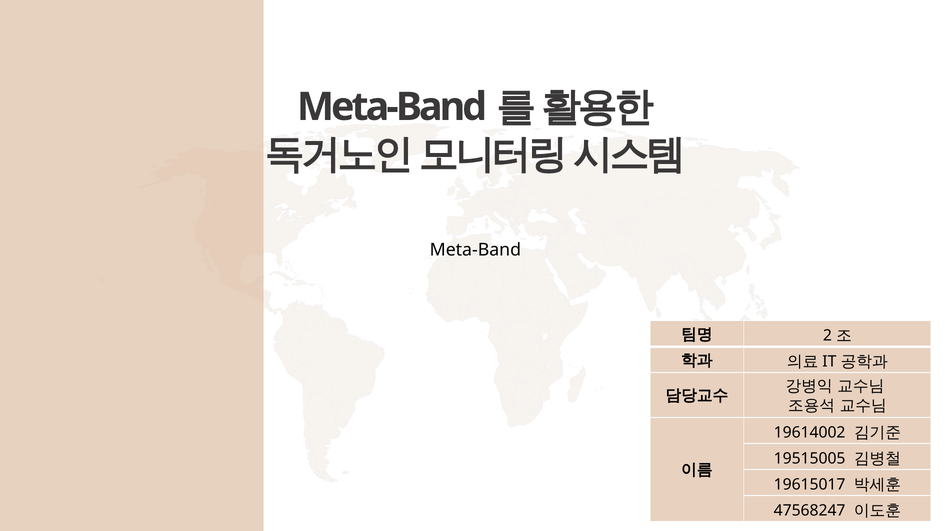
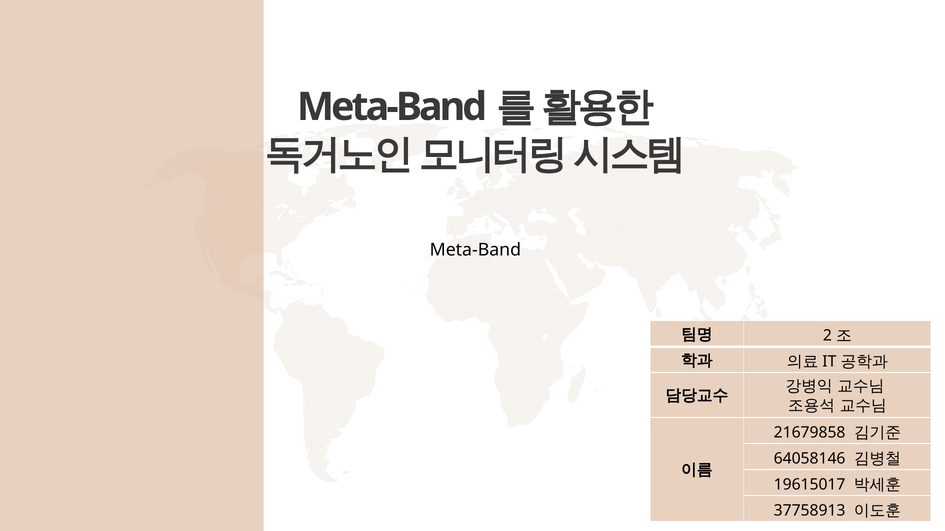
19614002: 19614002 -> 21679858
19515005: 19515005 -> 64058146
47568247: 47568247 -> 37758913
